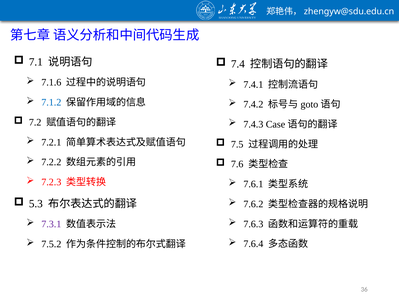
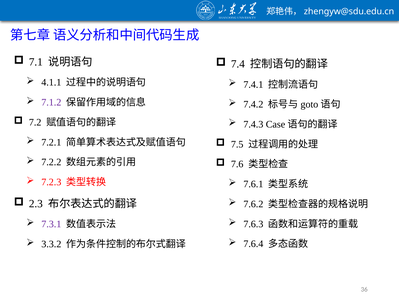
7.1.6: 7.1.6 -> 4.1.1
7.1.2 colour: blue -> purple
5.3: 5.3 -> 2.3
7.5.2: 7.5.2 -> 3.3.2
